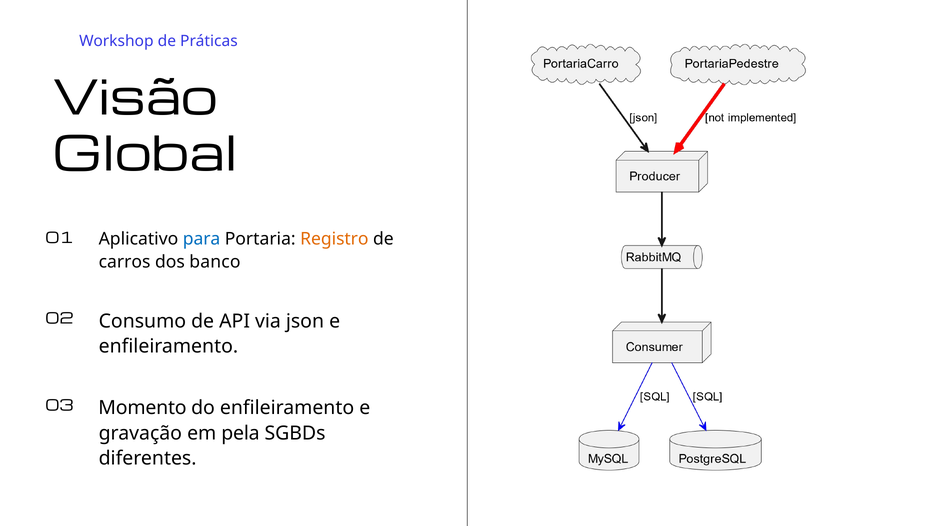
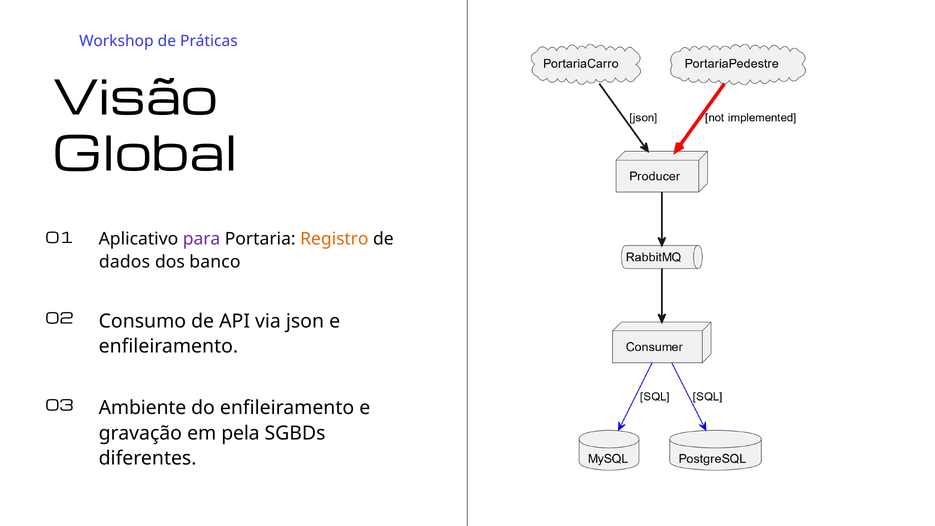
para colour: blue -> purple
carros: carros -> dados
Momento: Momento -> Ambiente
